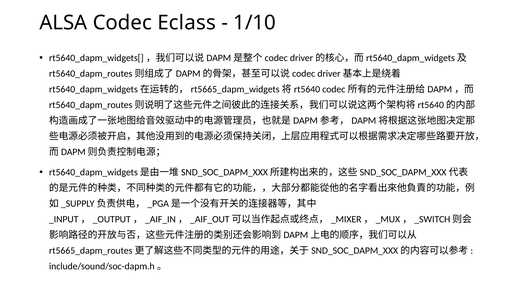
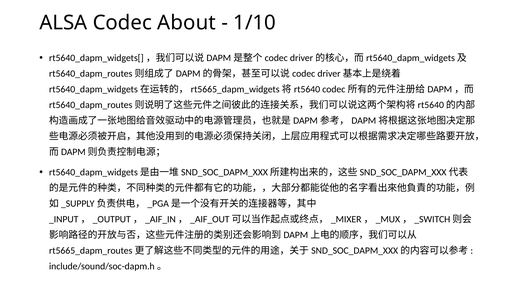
Eclass: Eclass -> About
